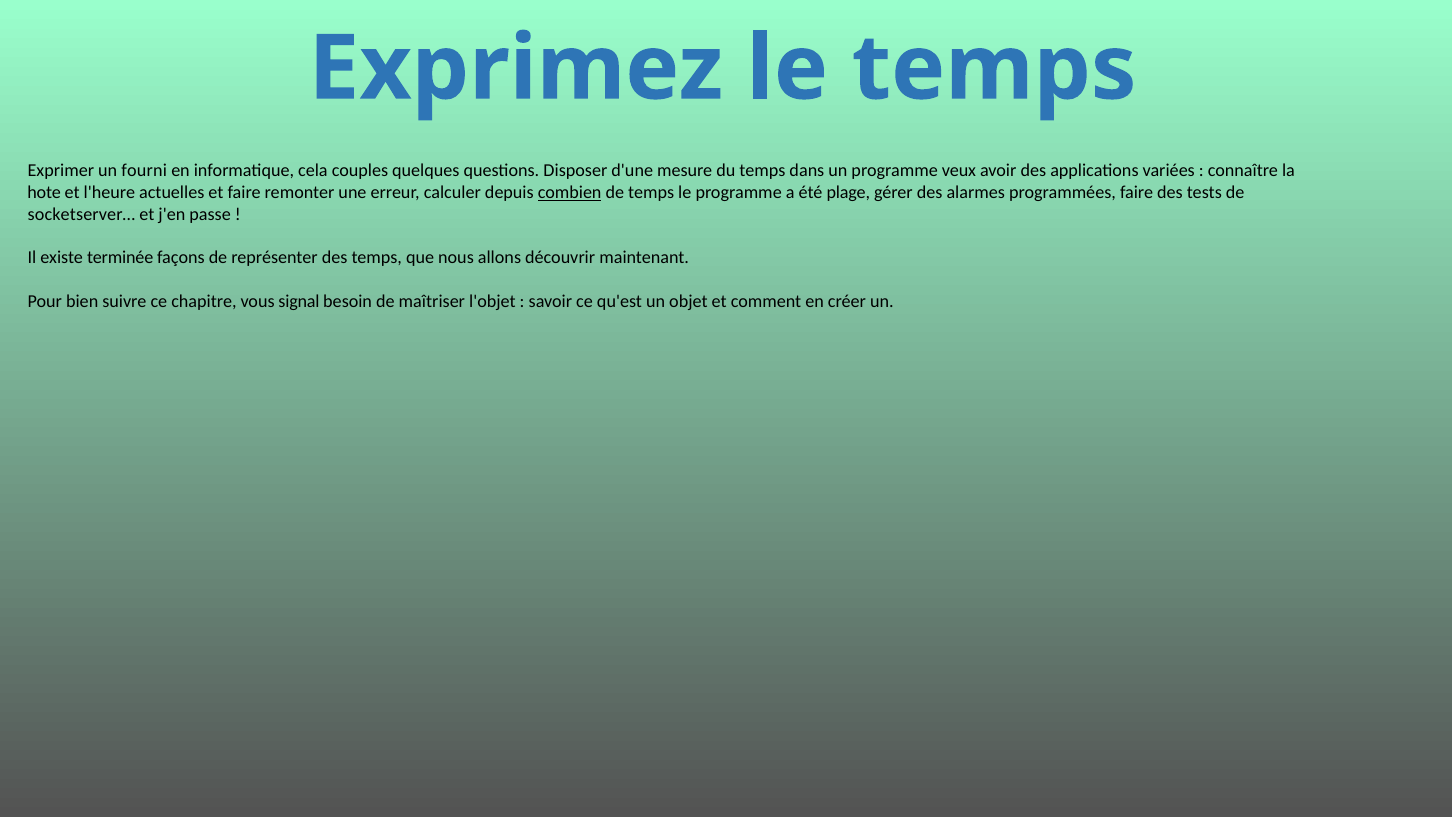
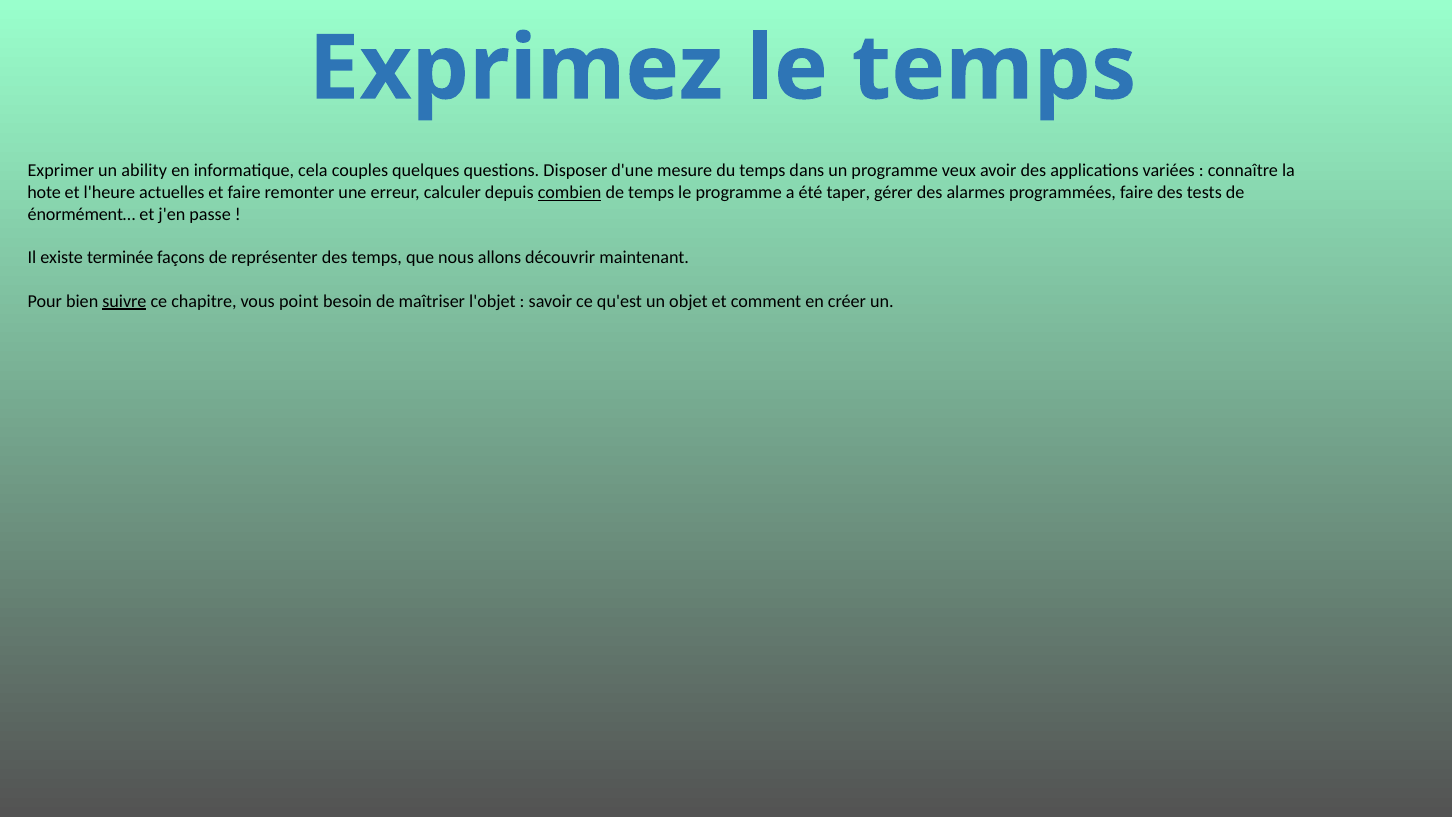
fourni: fourni -> ability
plage: plage -> taper
socketserver…: socketserver… -> énormément…
suivre underline: none -> present
signal: signal -> point
